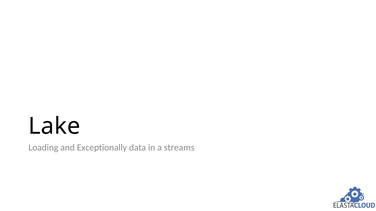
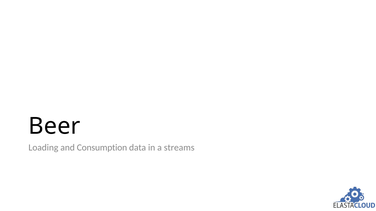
Lake: Lake -> Beer
Exceptionally: Exceptionally -> Consumption
